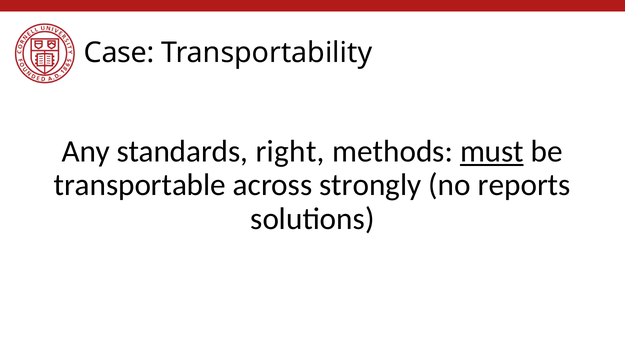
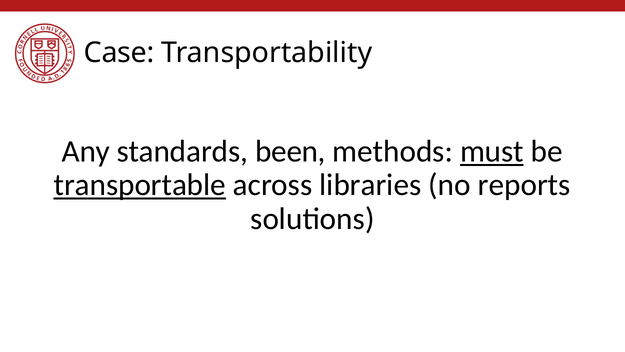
right: right -> been
transportable underline: none -> present
strongly: strongly -> libraries
